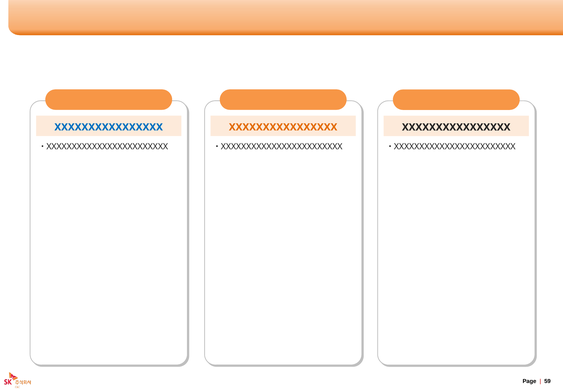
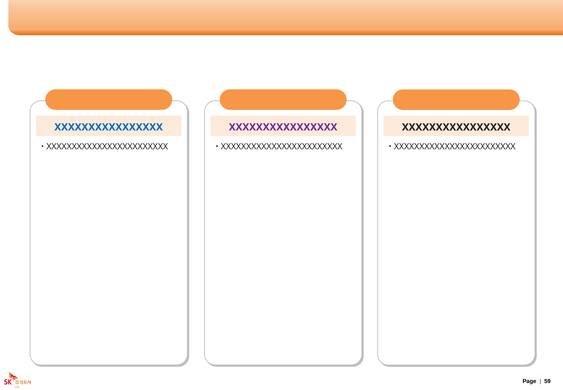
XXXXXXXXXXXXXXXX at (283, 127) colour: orange -> purple
